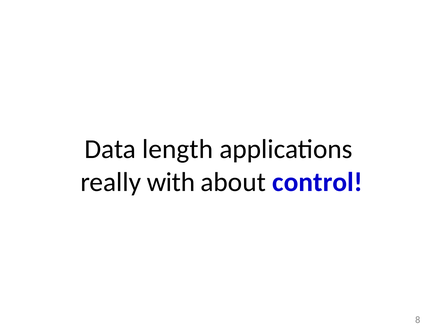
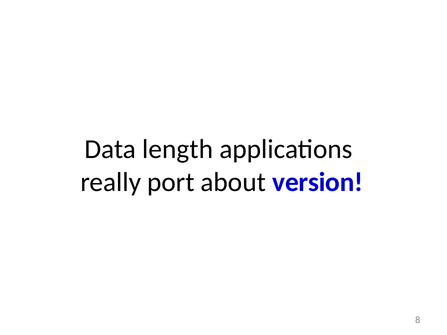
with: with -> port
control: control -> version
